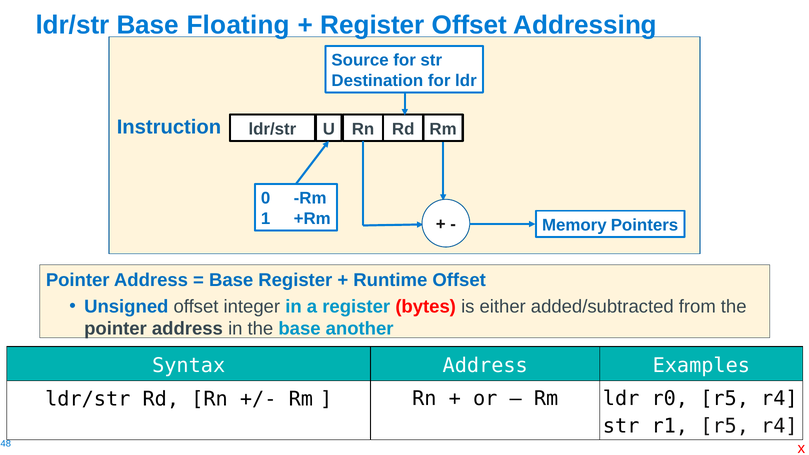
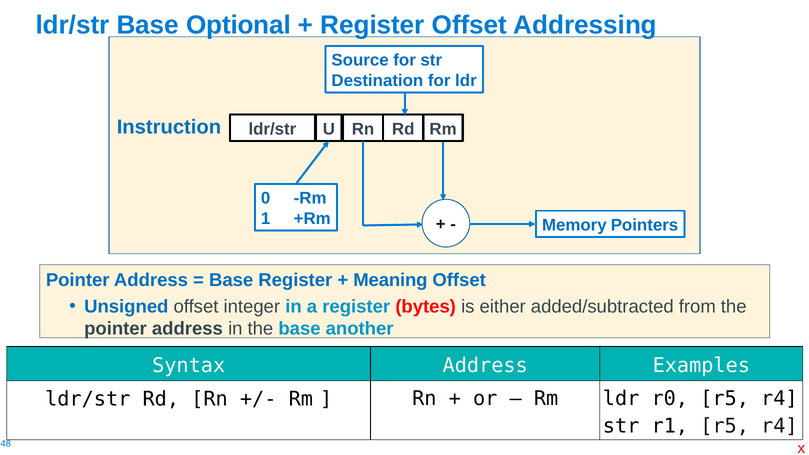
Floating: Floating -> Optional
Runtime: Runtime -> Meaning
